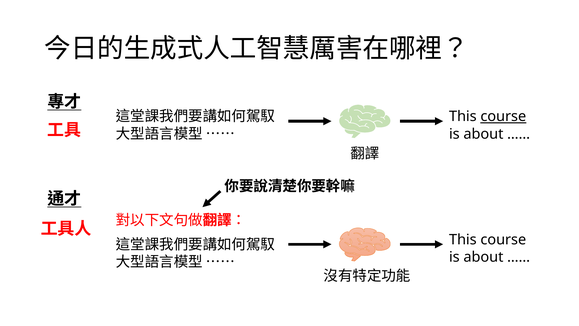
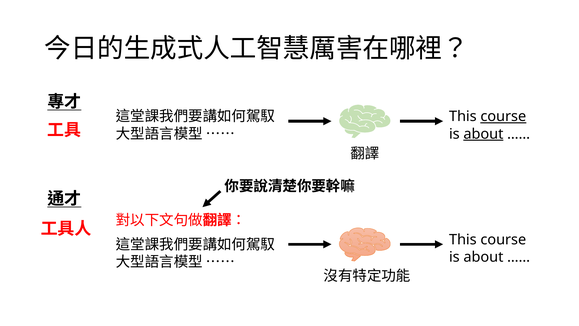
about at (483, 134) underline: none -> present
